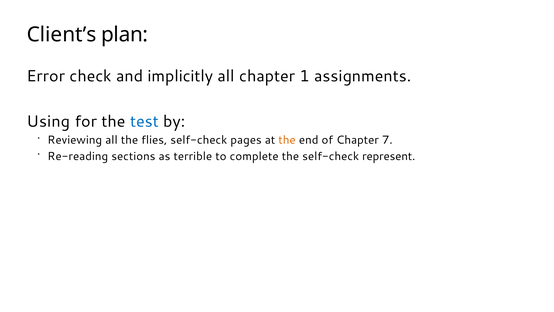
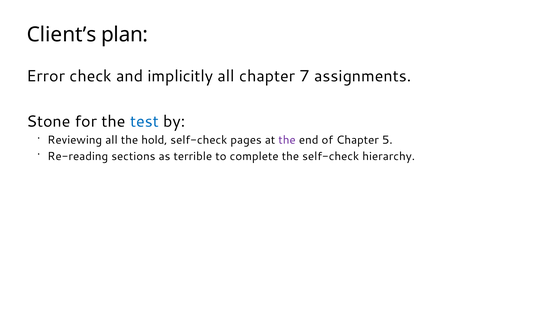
1: 1 -> 7
Using: Using -> Stone
flies: flies -> hold
the at (287, 140) colour: orange -> purple
7: 7 -> 5
represent: represent -> hierarchy
